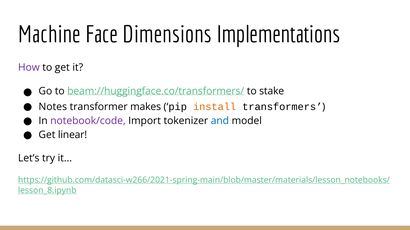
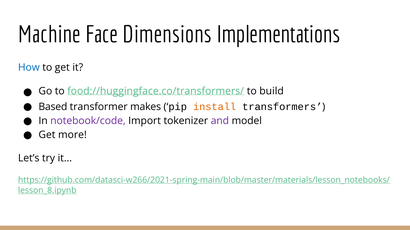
How colour: purple -> blue
beam://huggingface.co/transformers/: beam://huggingface.co/transformers/ -> food://huggingface.co/transformers/
stake: stake -> build
Notes: Notes -> Based
and colour: blue -> purple
linear: linear -> more
